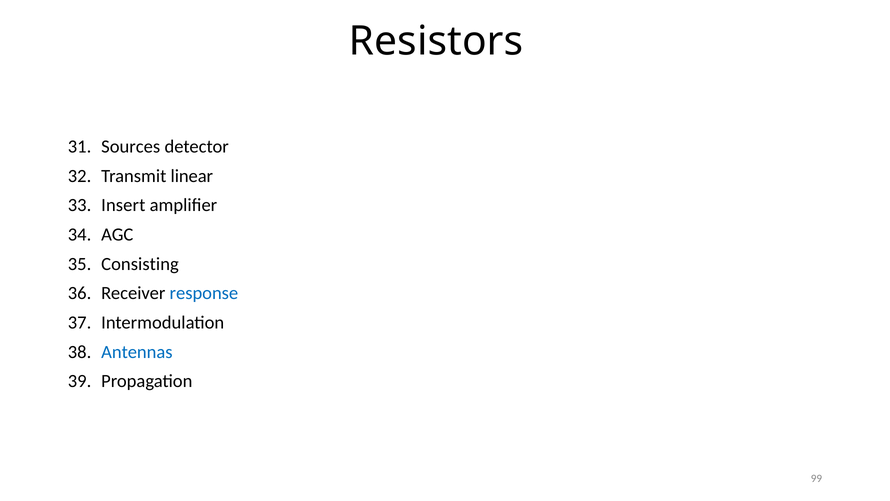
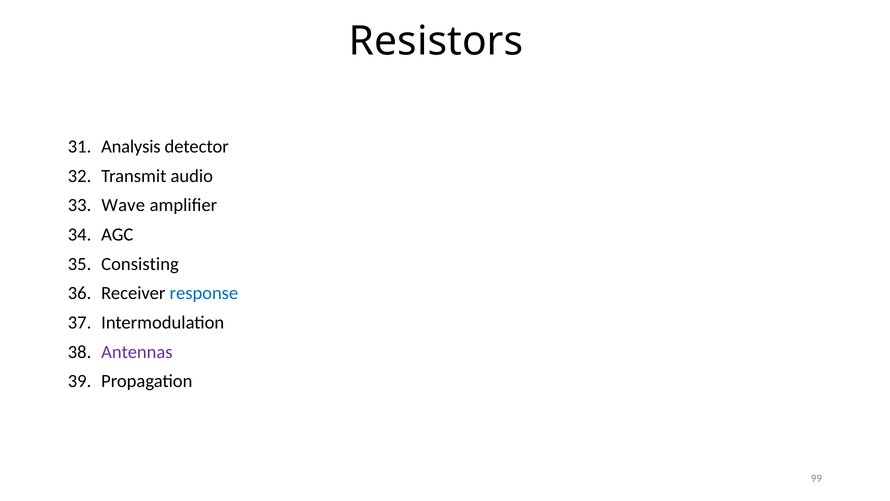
Sources: Sources -> Analysis
linear: linear -> audio
Insert: Insert -> Wave
Antennas colour: blue -> purple
